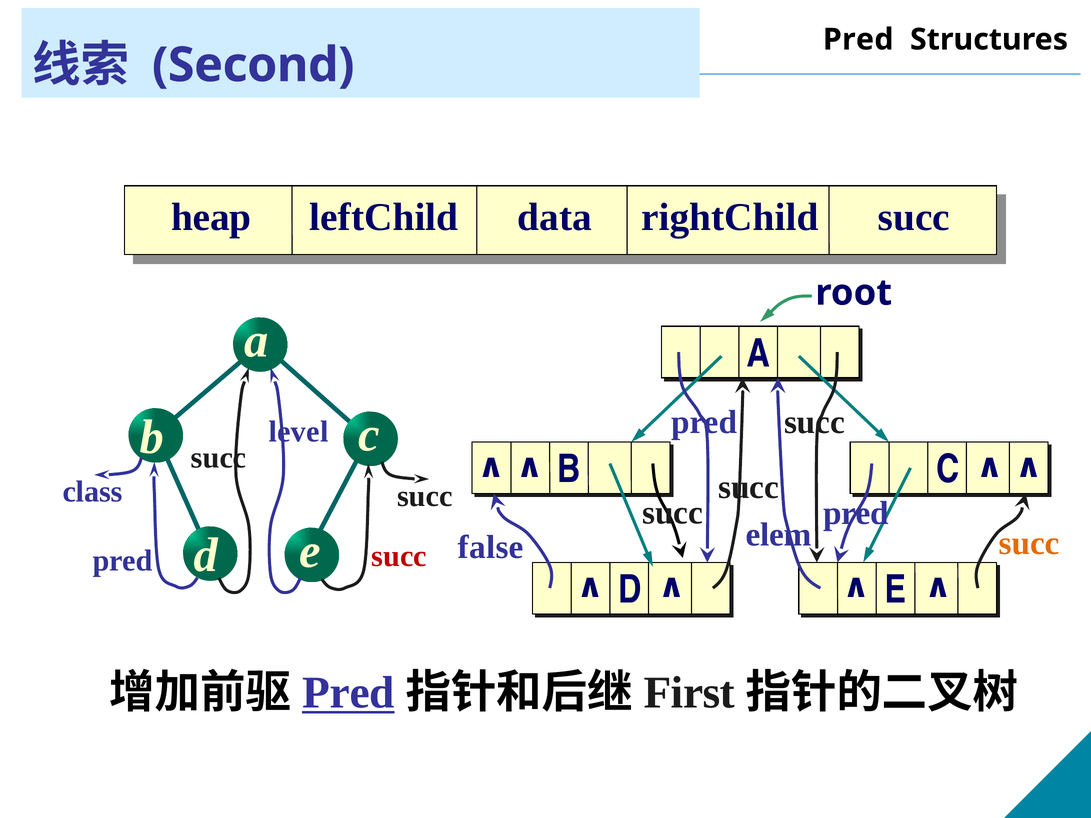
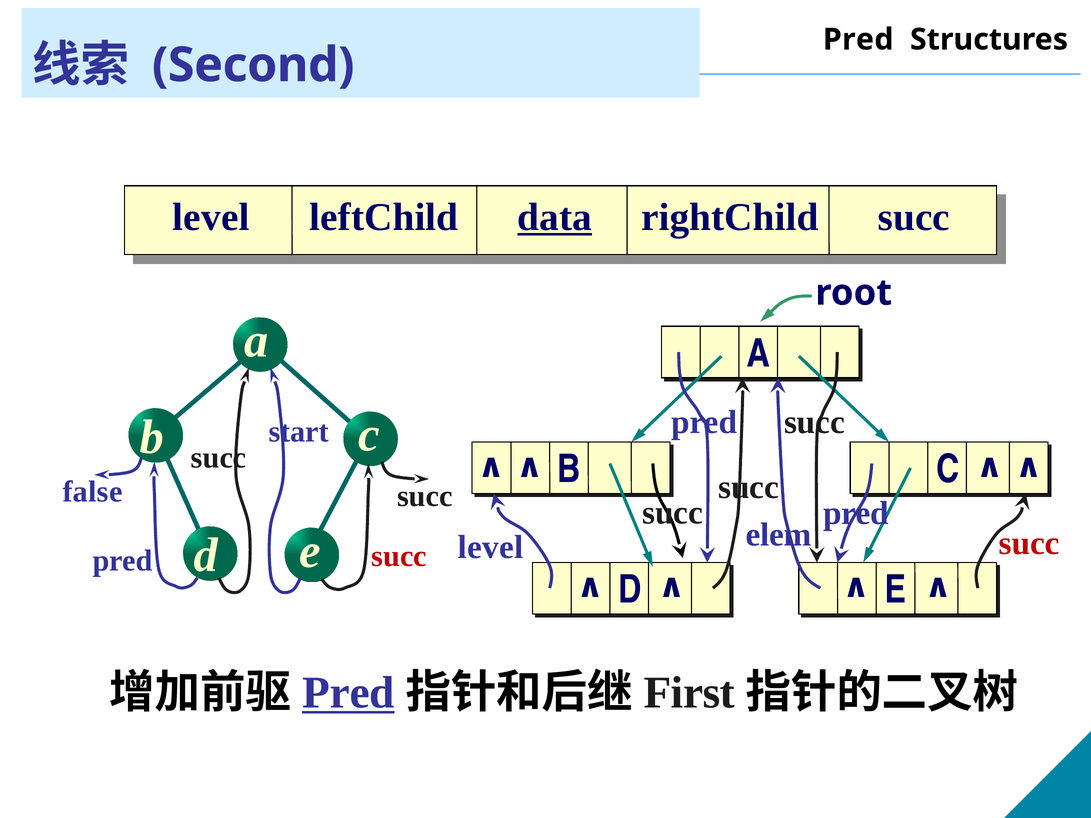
heap at (211, 218): heap -> level
data underline: none -> present
level: level -> start
class: class -> false
succ at (1029, 544) colour: orange -> red
false at (491, 547): false -> level
